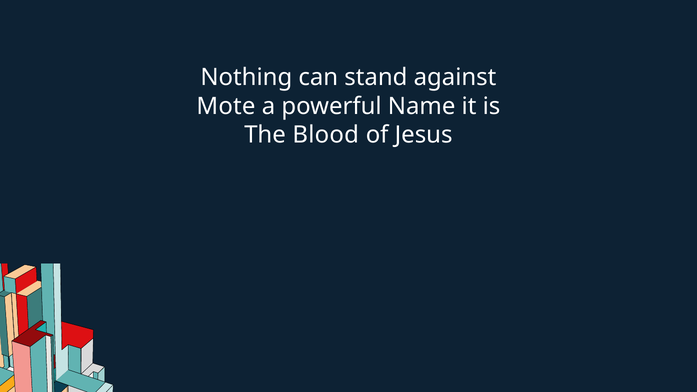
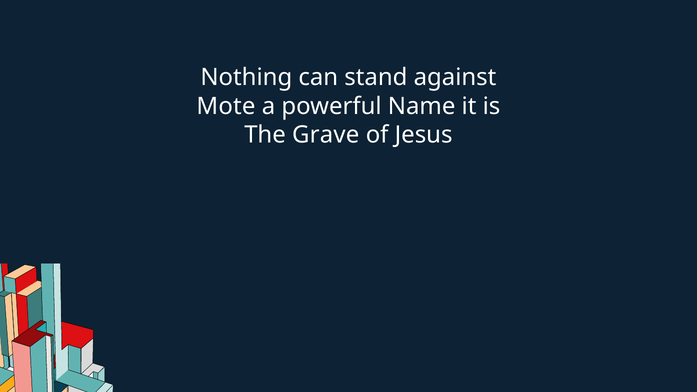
Blood: Blood -> Grave
